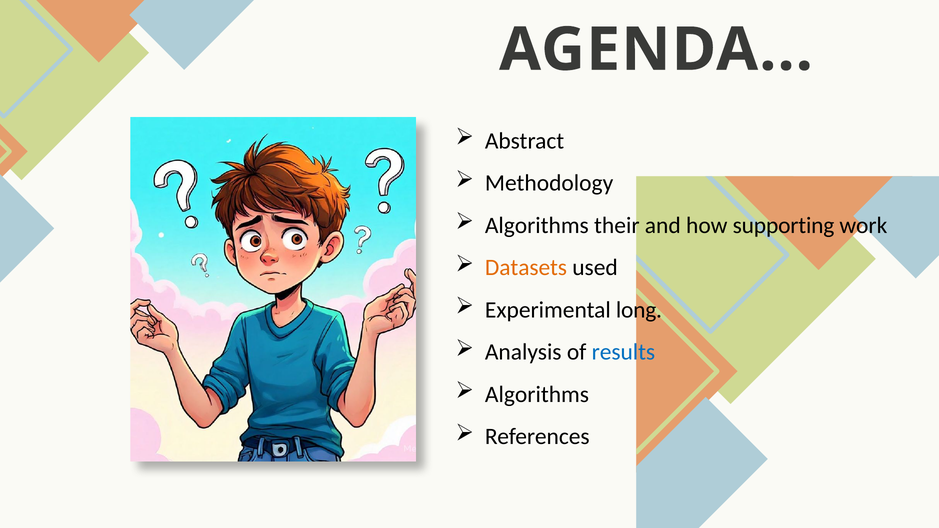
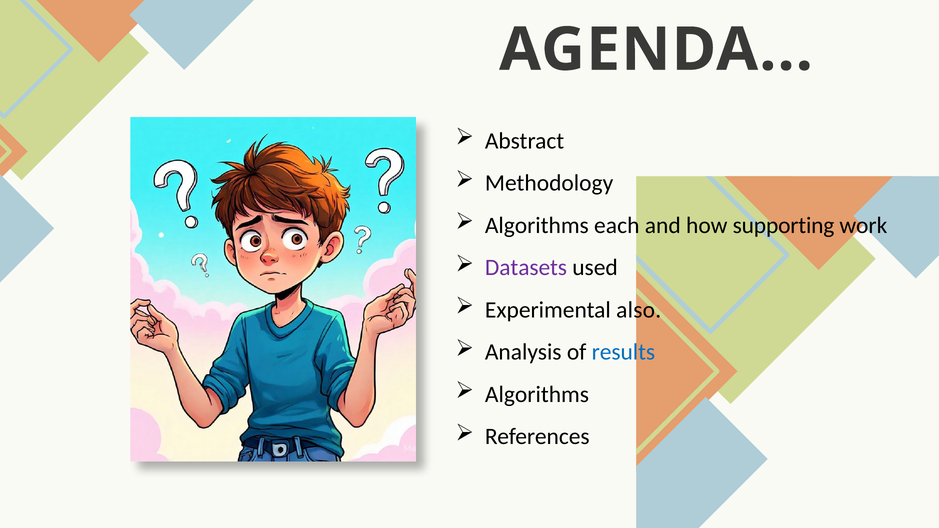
their: their -> each
Datasets colour: orange -> purple
long: long -> also
